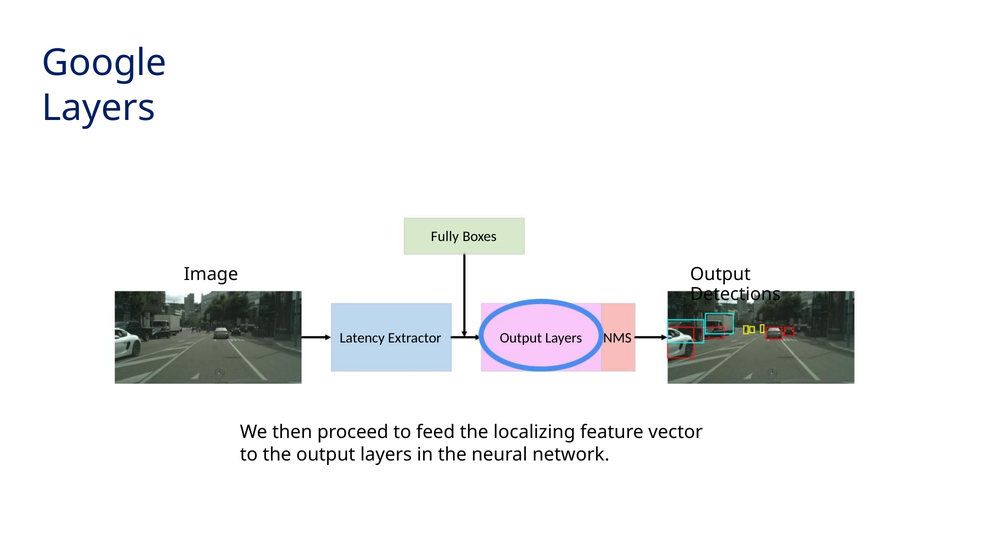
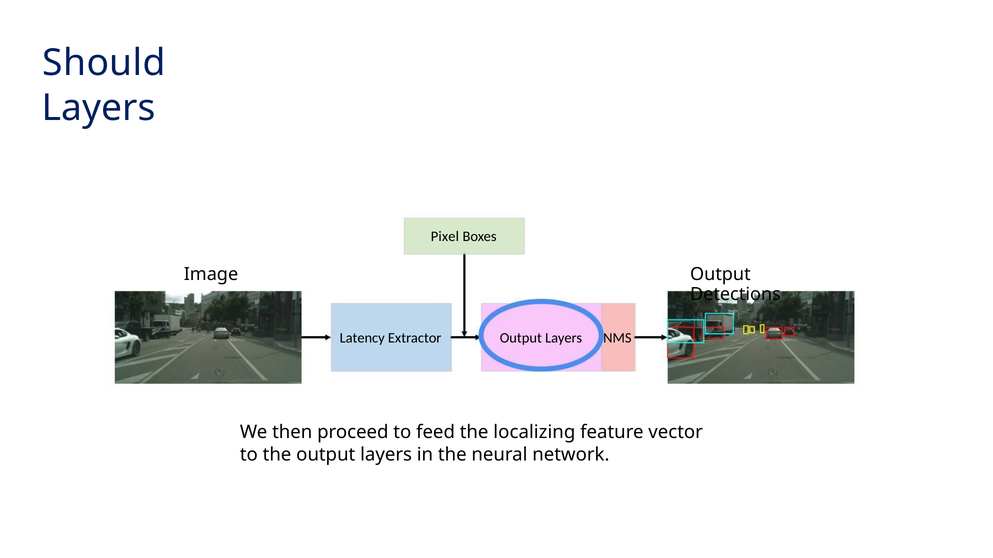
Google: Google -> Should
Fully: Fully -> Pixel
